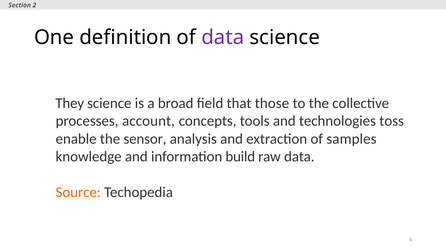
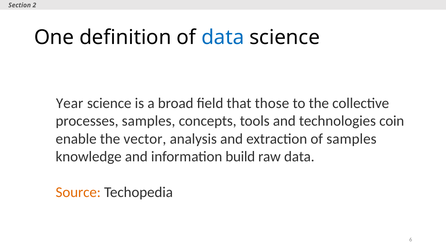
data at (223, 37) colour: purple -> blue
They: They -> Year
processes account: account -> samples
toss: toss -> coin
sensor: sensor -> vector
